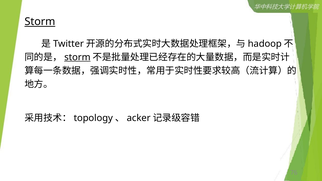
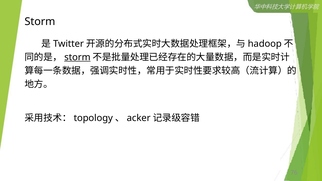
Storm at (40, 22) underline: present -> none
